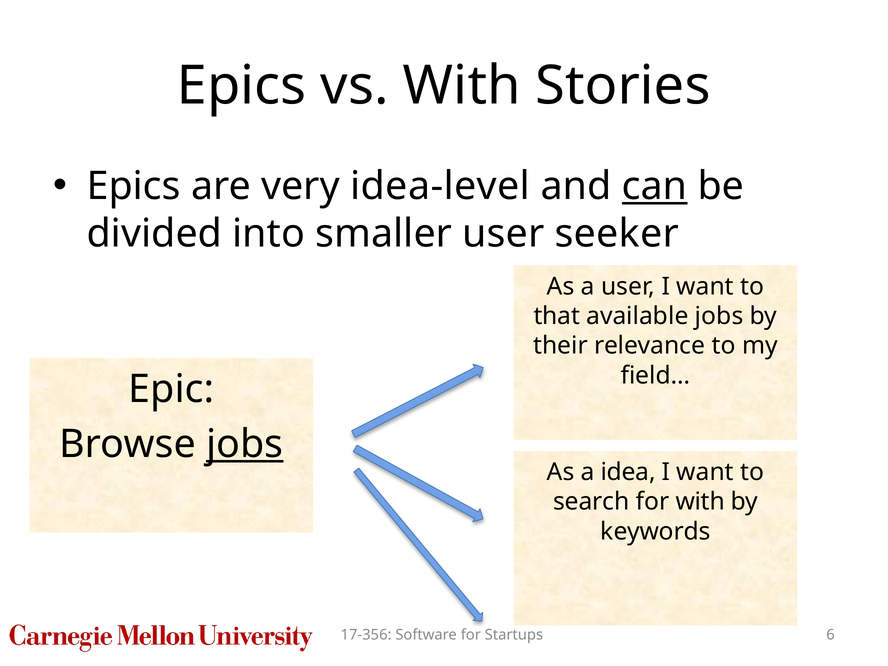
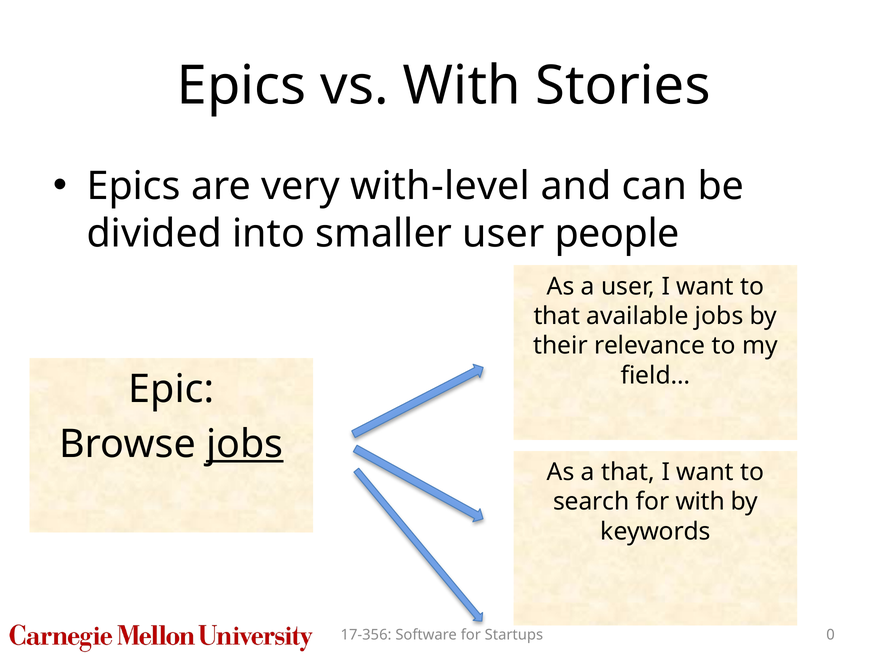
idea-level: idea-level -> with-level
can underline: present -> none
seeker: seeker -> people
a idea: idea -> that
6: 6 -> 0
